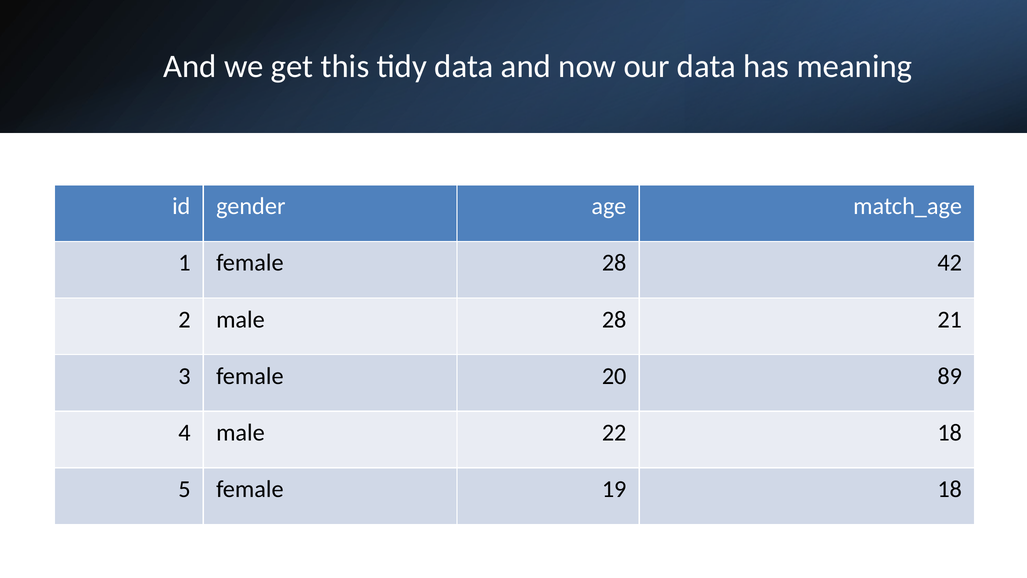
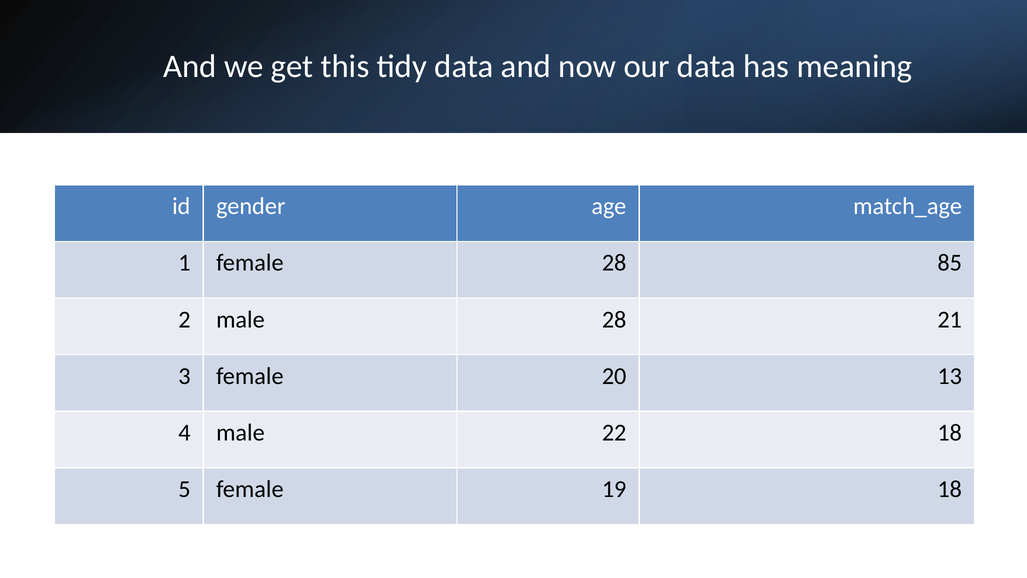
42: 42 -> 85
89: 89 -> 13
